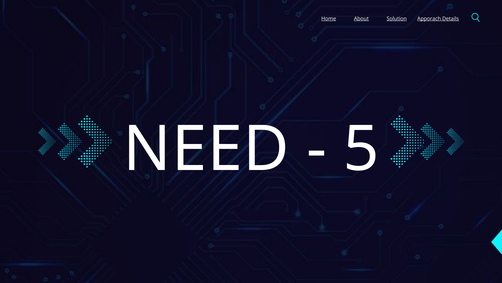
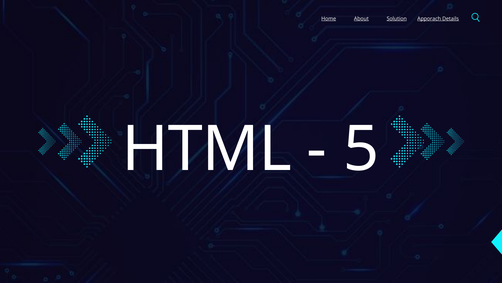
NEED: NEED -> HTML
